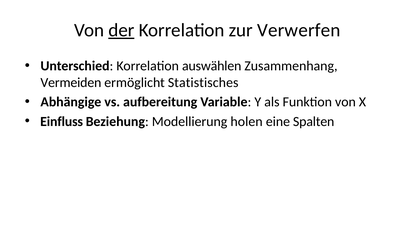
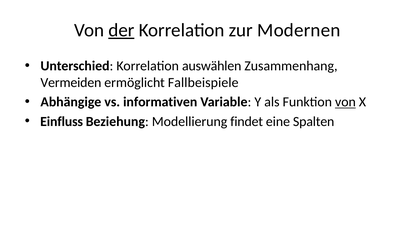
Verwerfen: Verwerfen -> Modernen
Statistisches: Statistisches -> Fallbeispiele
aufbereitung: aufbereitung -> informativen
von at (345, 102) underline: none -> present
holen: holen -> findet
